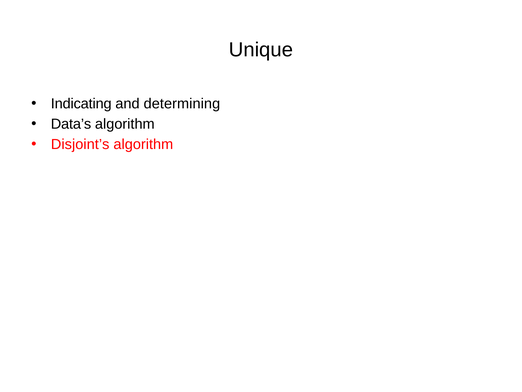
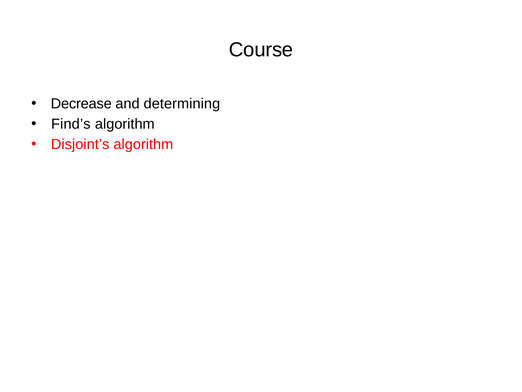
Unique: Unique -> Course
Indicating: Indicating -> Decrease
Data’s: Data’s -> Find’s
